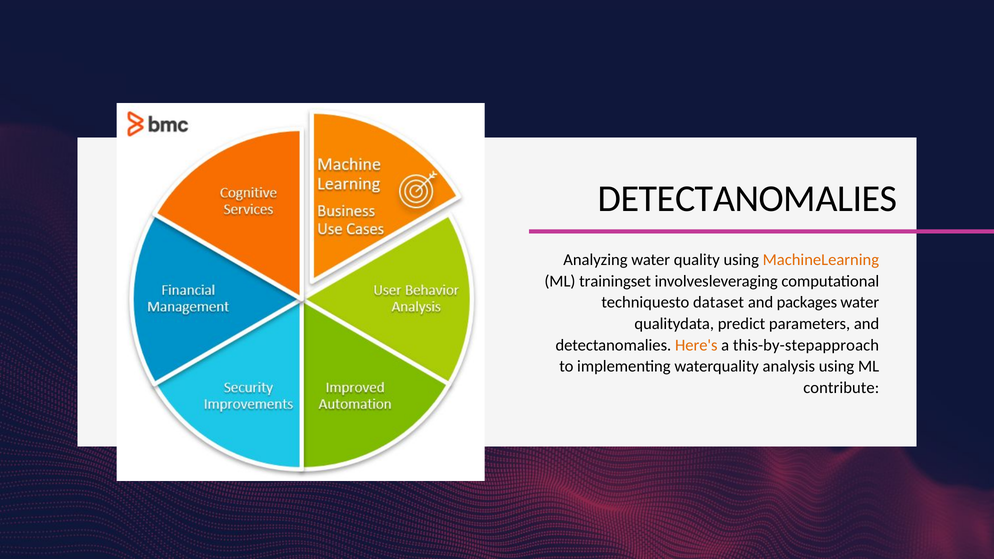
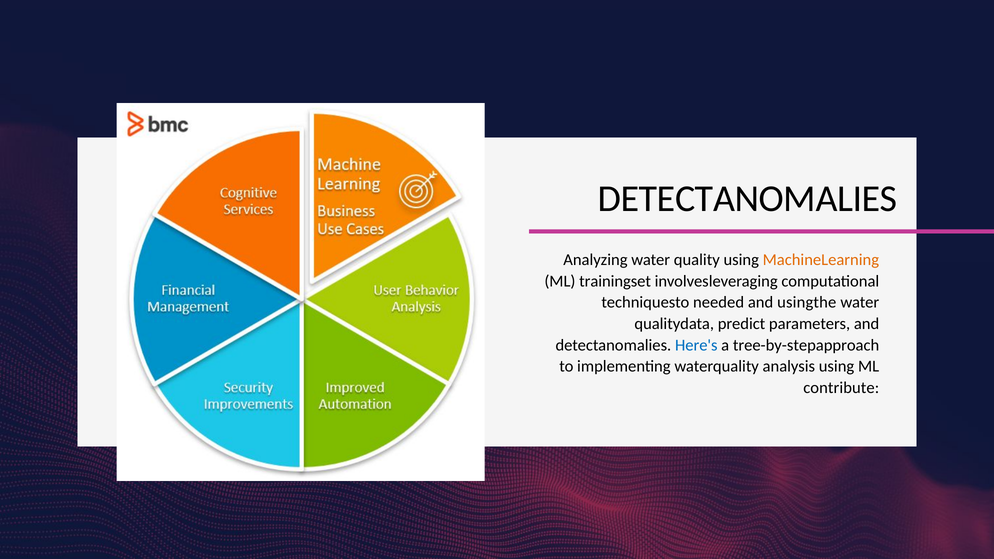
dataset: dataset -> needed
packages: packages -> usingthe
Here's colour: orange -> blue
this-by-stepapproach: this-by-stepapproach -> tree-by-stepapproach
